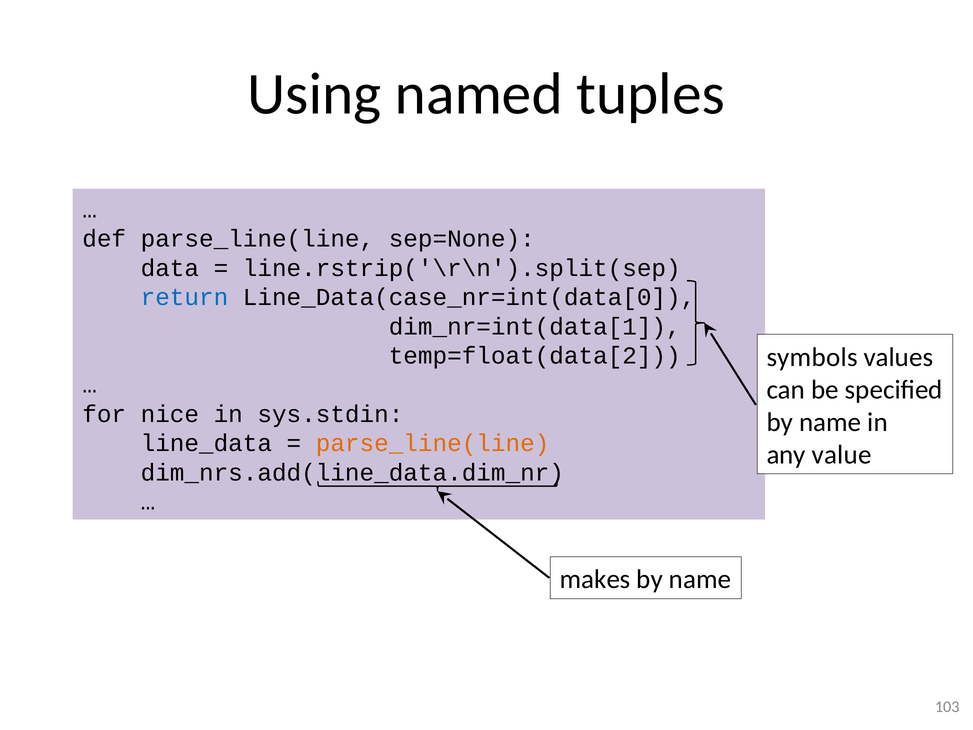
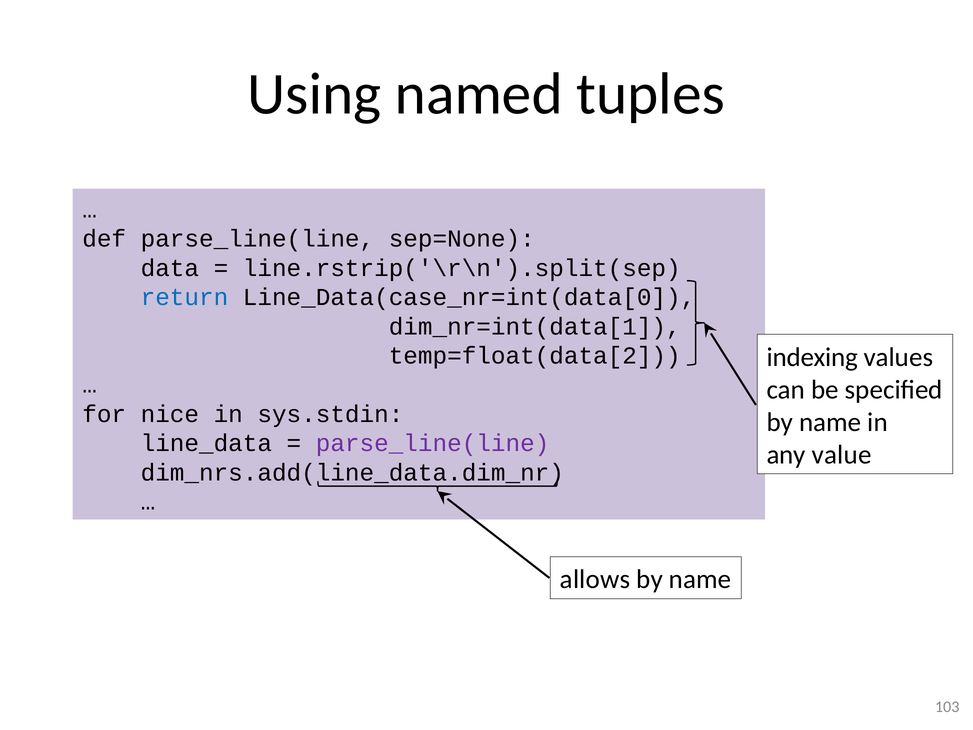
symbols: symbols -> indexing
parse_line(line at (433, 443) colour: orange -> purple
makes: makes -> allows
